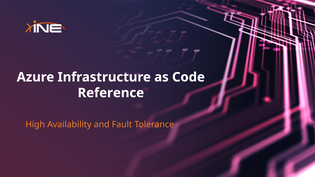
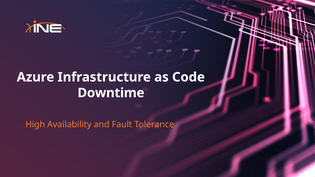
Reference: Reference -> Downtime
